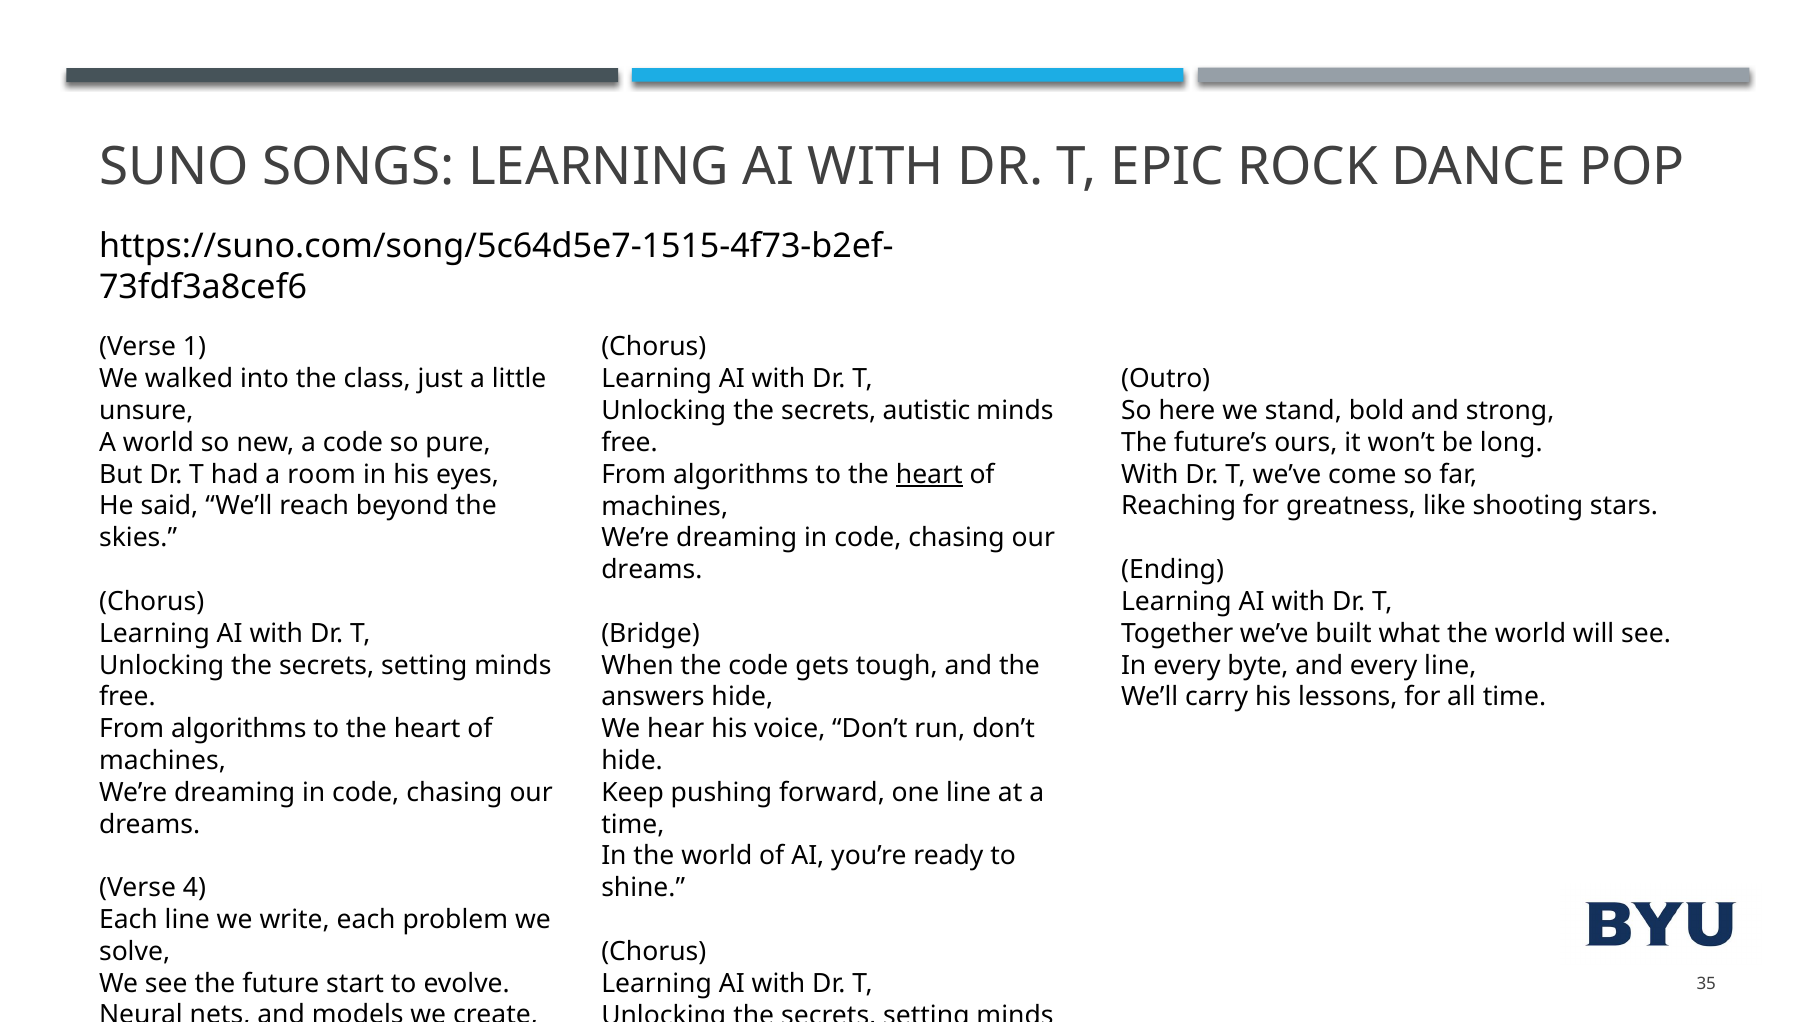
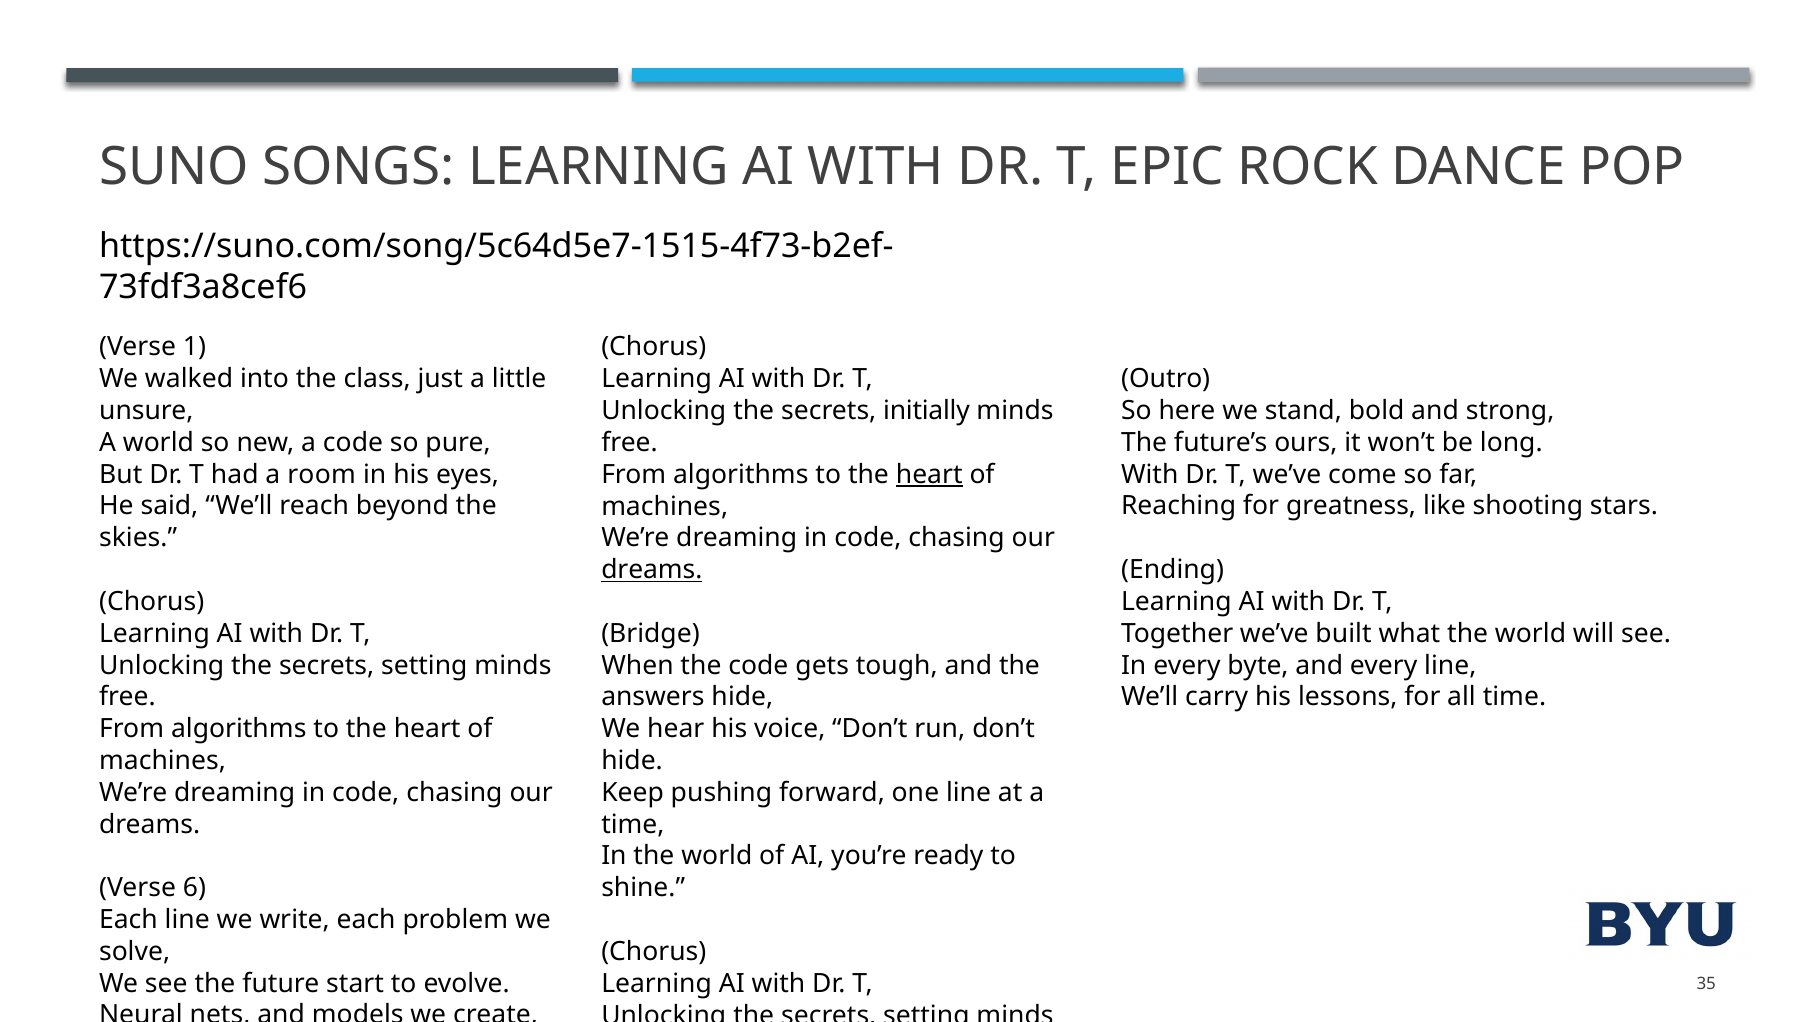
autistic: autistic -> initially
dreams at (652, 570) underline: none -> present
4: 4 -> 6
